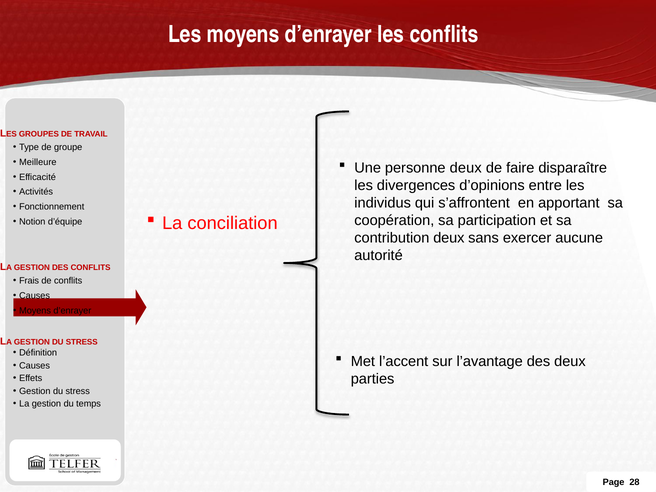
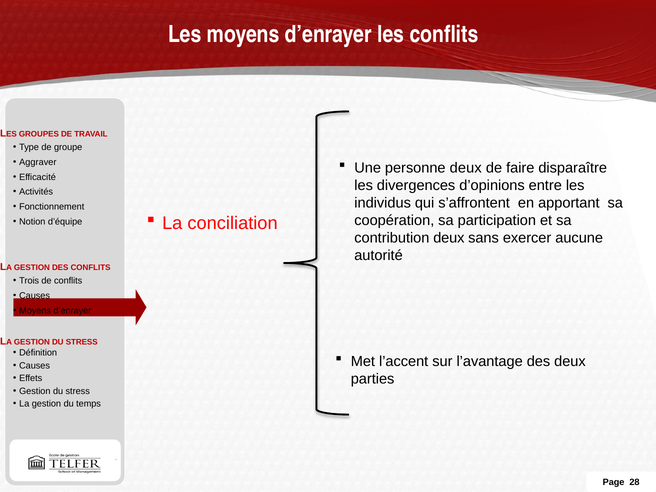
Meilleure: Meilleure -> Aggraver
Frais: Frais -> Trois
